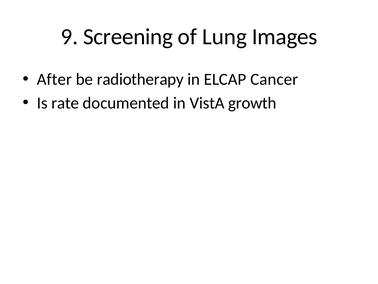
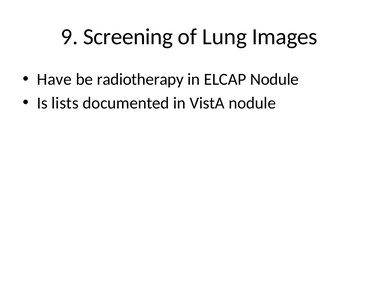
After: After -> Have
ELCAP Cancer: Cancer -> Nodule
rate: rate -> lists
VistA growth: growth -> nodule
